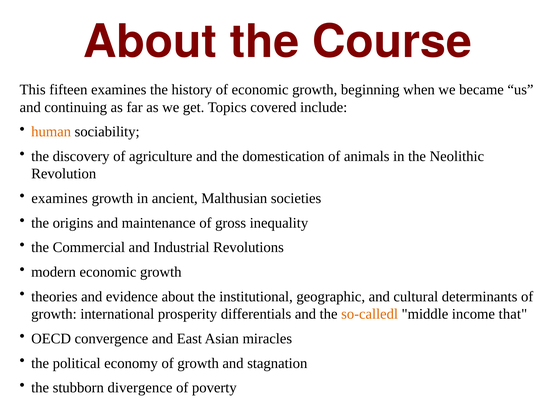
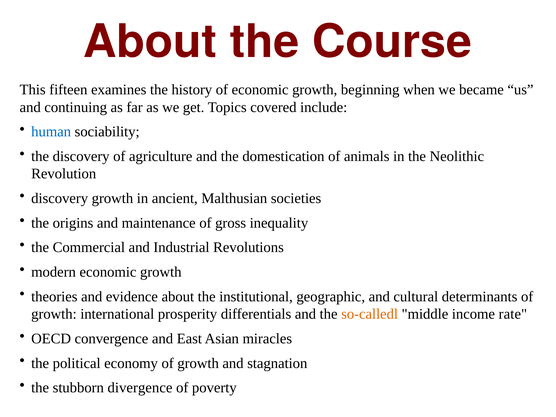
human colour: orange -> blue
examines at (60, 198): examines -> discovery
that: that -> rate
